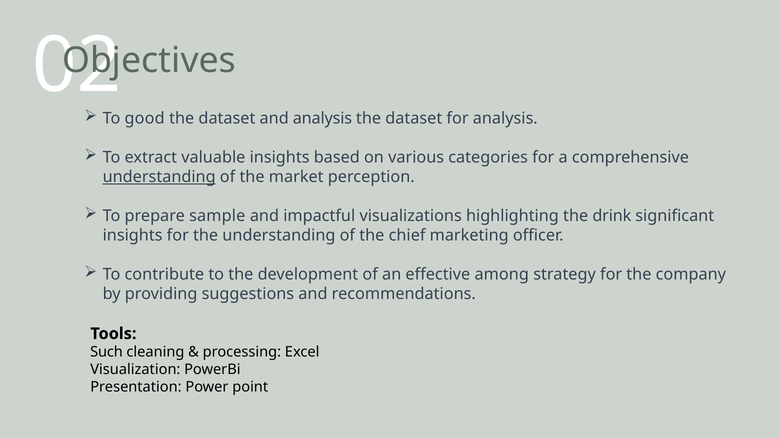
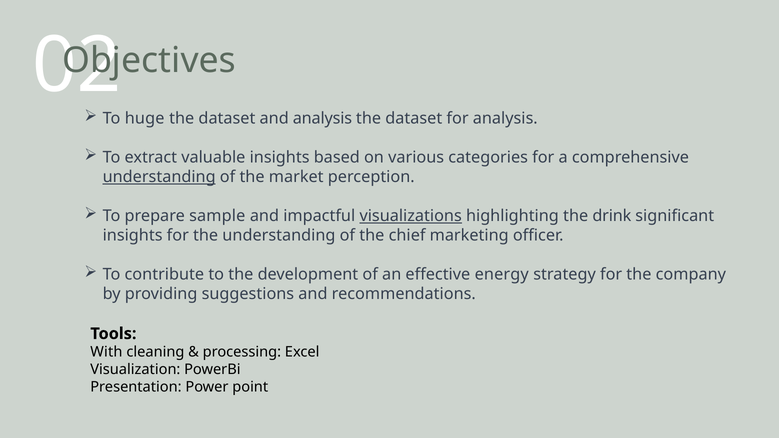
good: good -> huge
visualizations underline: none -> present
among: among -> energy
Such: Such -> With
